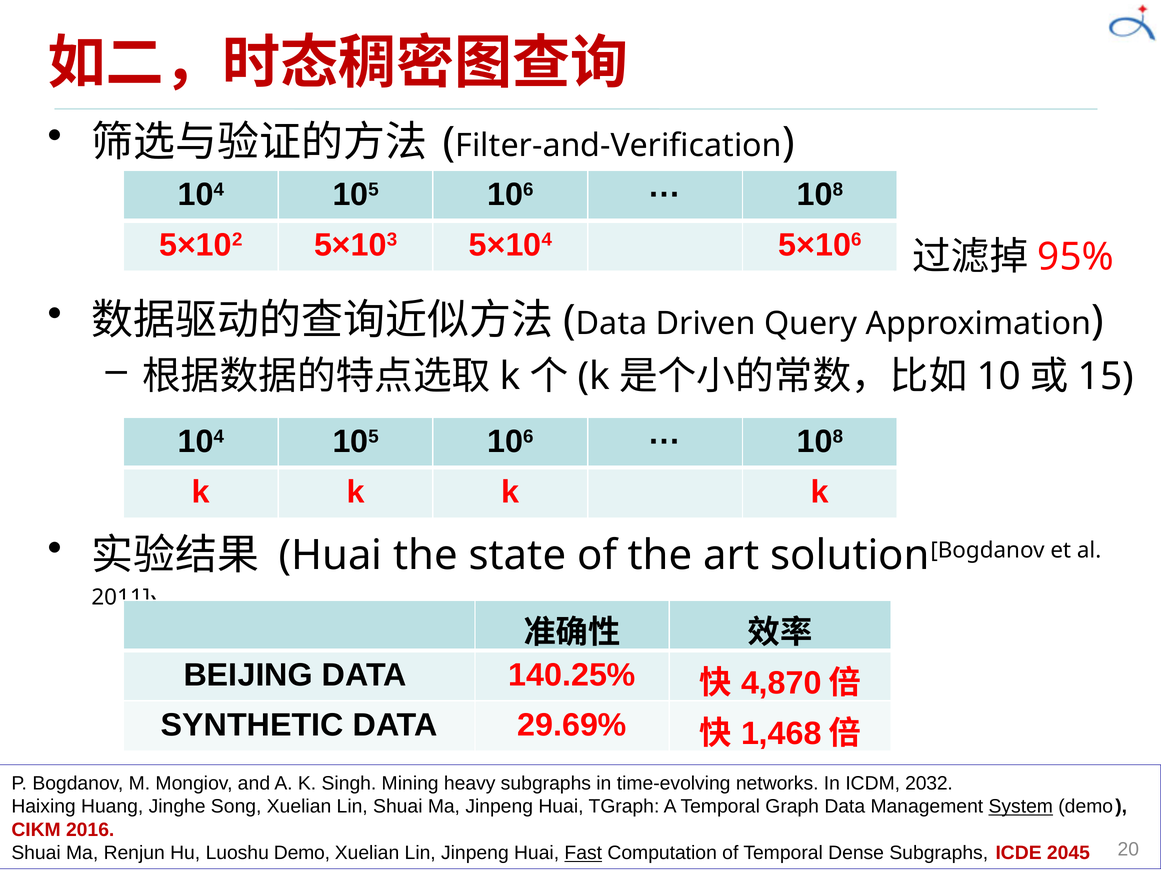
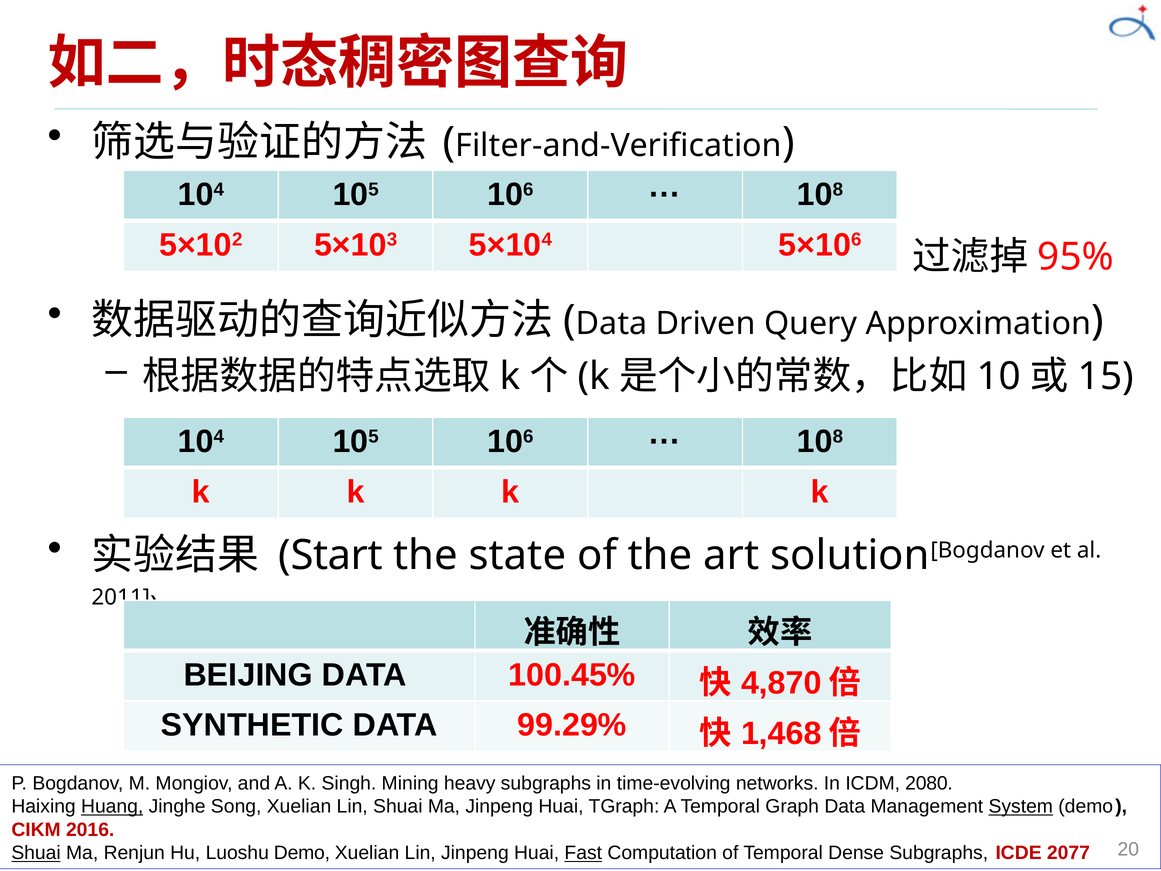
Huai at (331, 555): Huai -> Start
140.25%: 140.25% -> 100.45%
29.69%: 29.69% -> 99.29%
2032: 2032 -> 2080
Huang underline: none -> present
Shuai at (36, 853) underline: none -> present
2045: 2045 -> 2077
